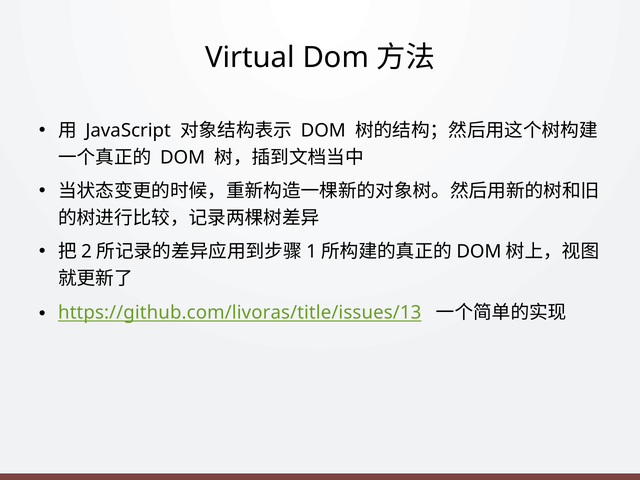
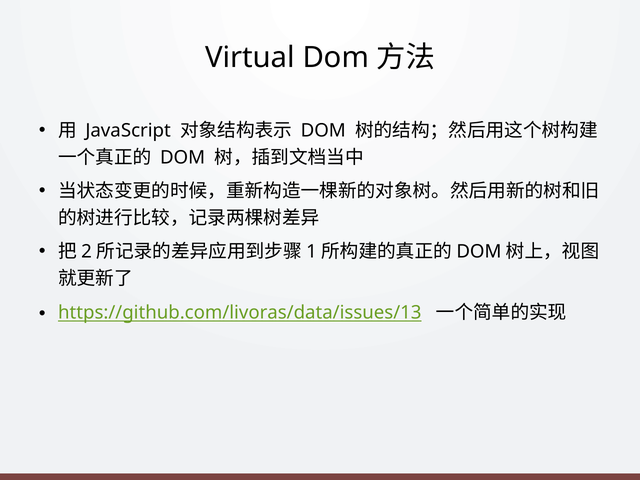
https://github.com/livoras/title/issues/13: https://github.com/livoras/title/issues/13 -> https://github.com/livoras/data/issues/13
